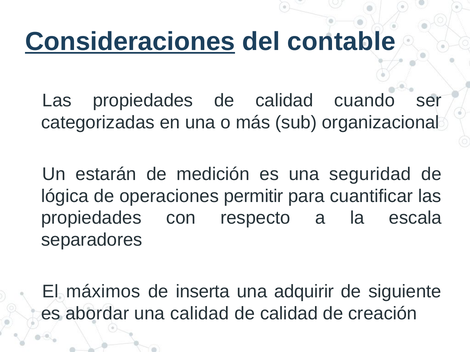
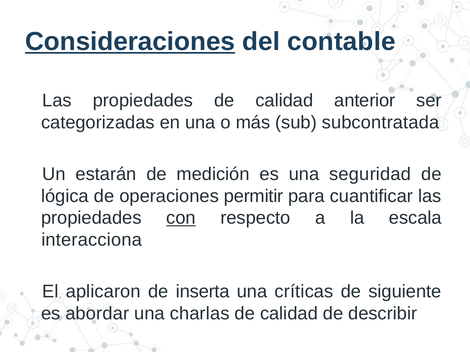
cuando: cuando -> anterior
organizacional: organizacional -> subcontratada
con underline: none -> present
separadores: separadores -> interacciona
máximos: máximos -> aplicaron
adquirir: adquirir -> críticas
una calidad: calidad -> charlas
creación: creación -> describir
